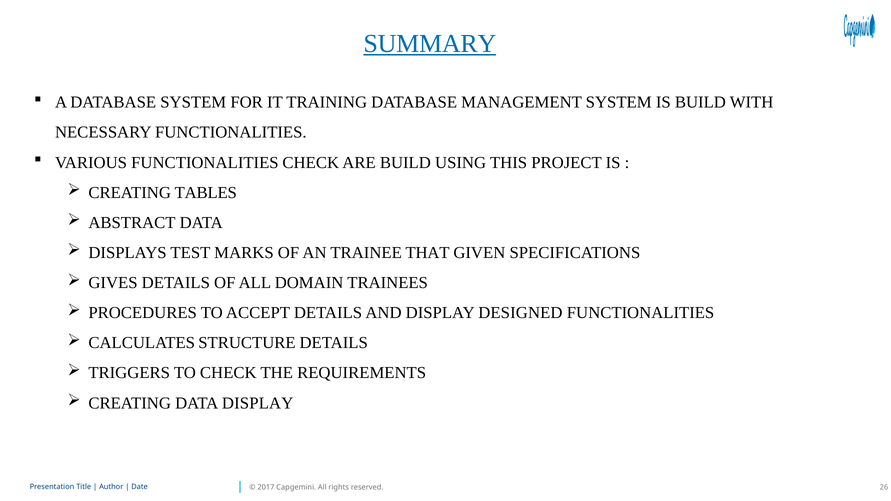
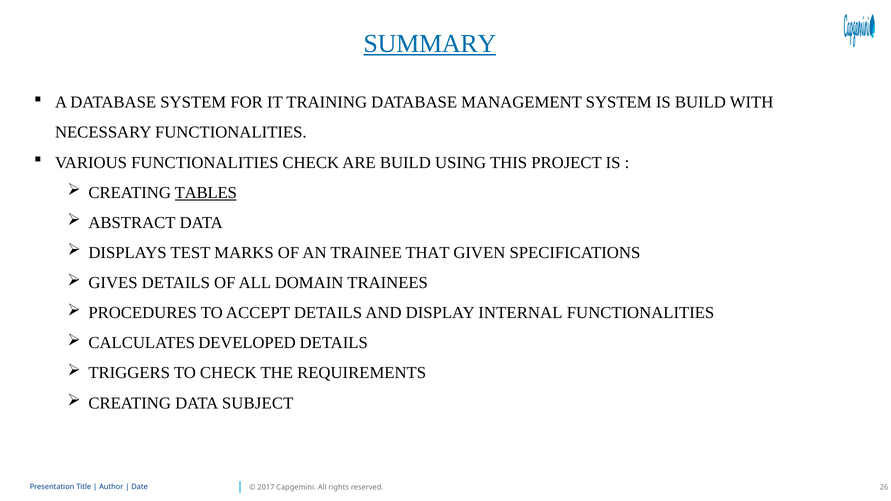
TABLES underline: none -> present
DESIGNED: DESIGNED -> INTERNAL
STRUCTURE: STRUCTURE -> DEVELOPED
DATA DISPLAY: DISPLAY -> SUBJECT
